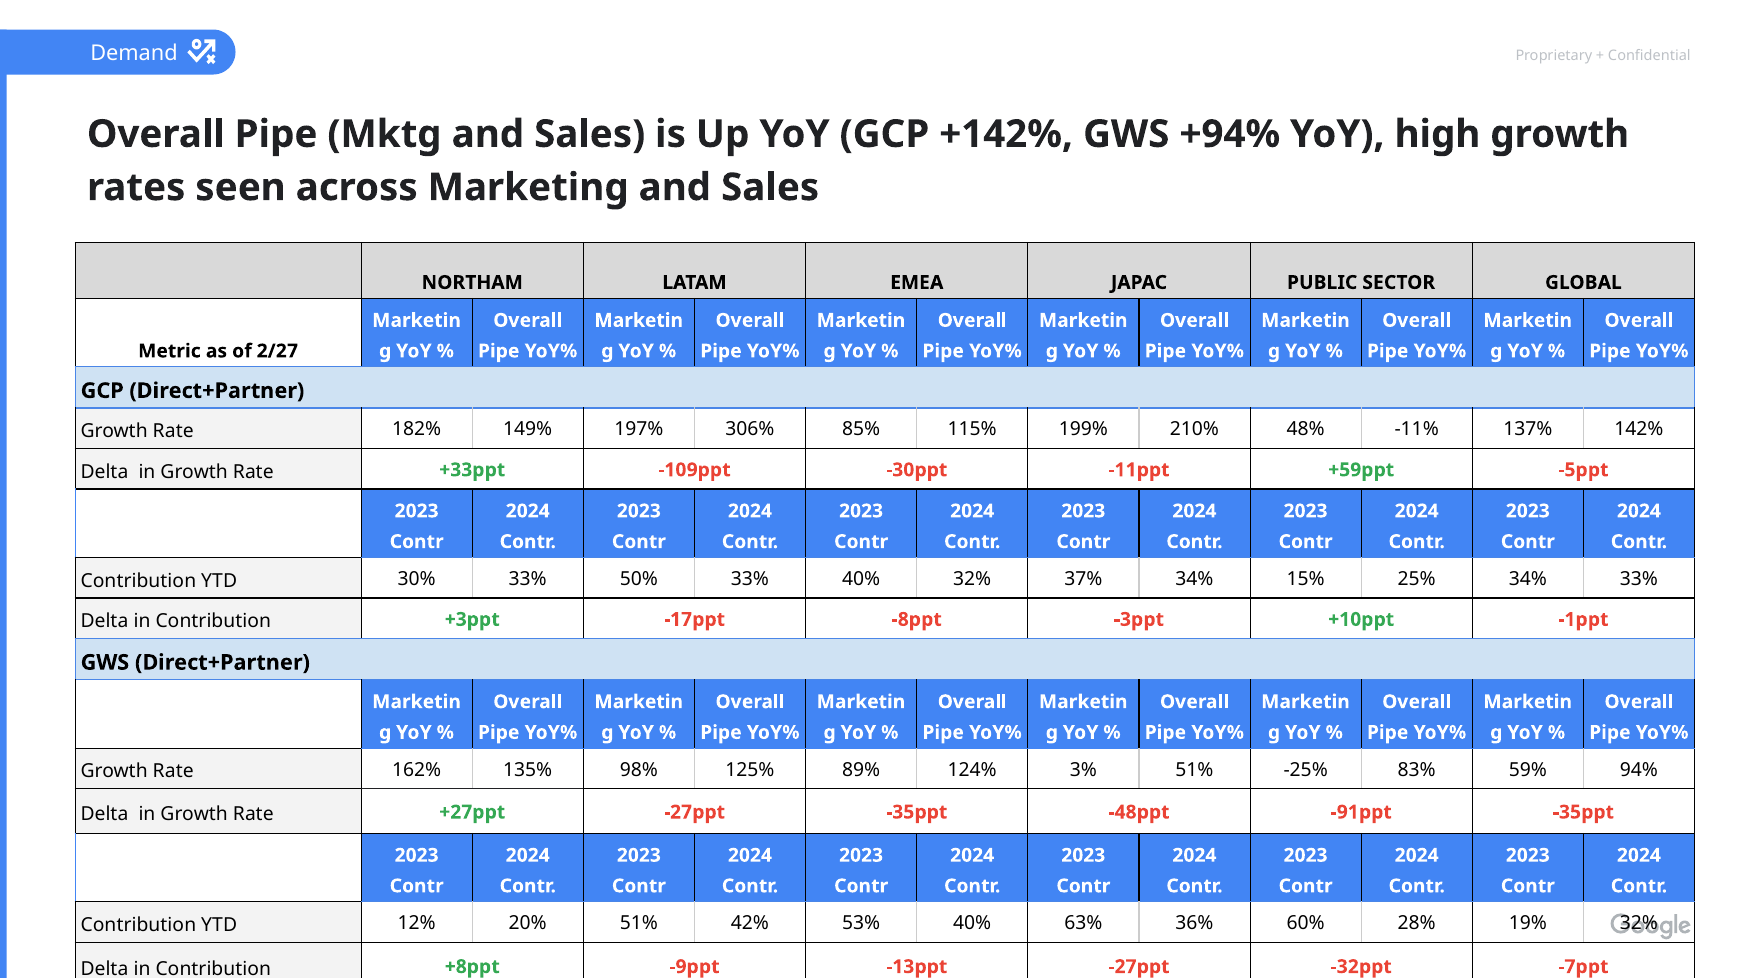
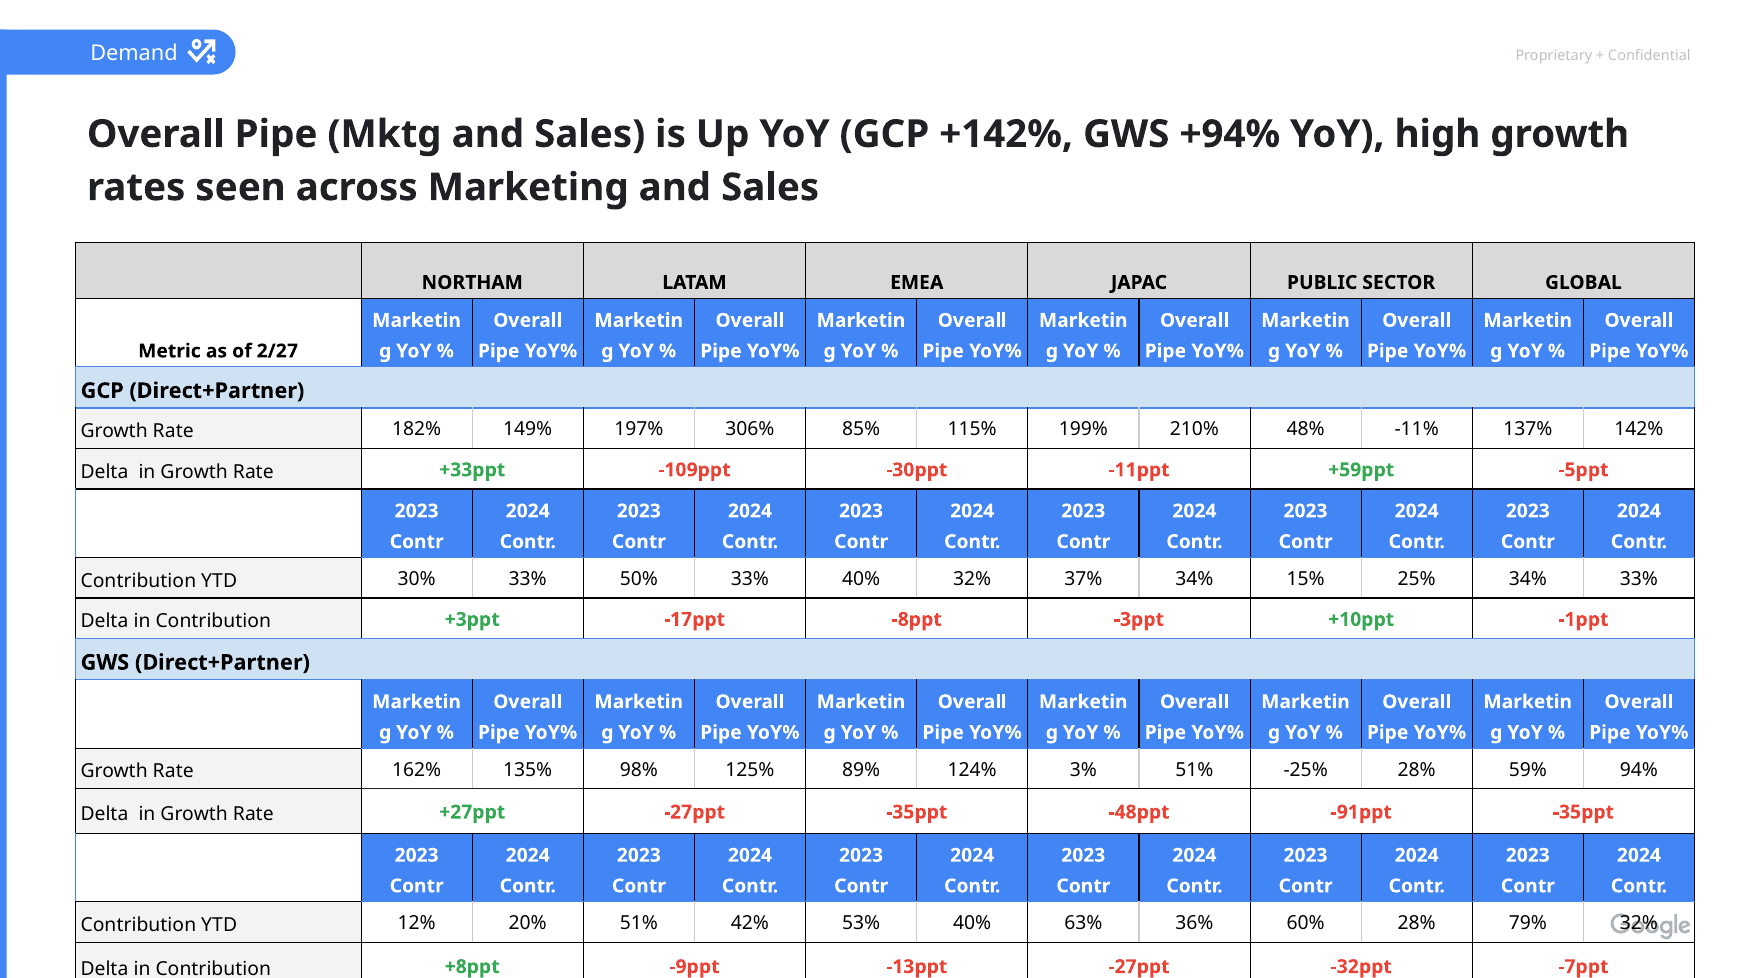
-25% 83%: 83% -> 28%
19%: 19% -> 79%
